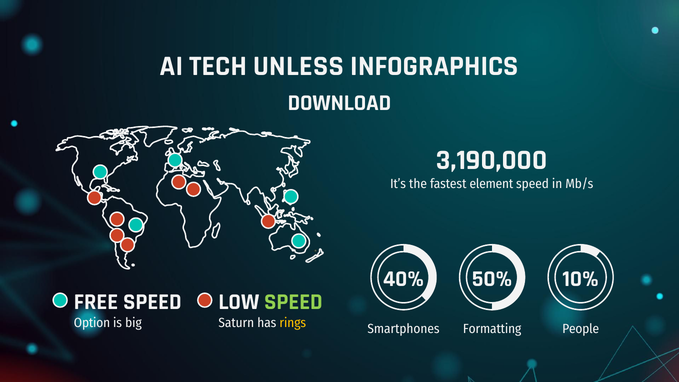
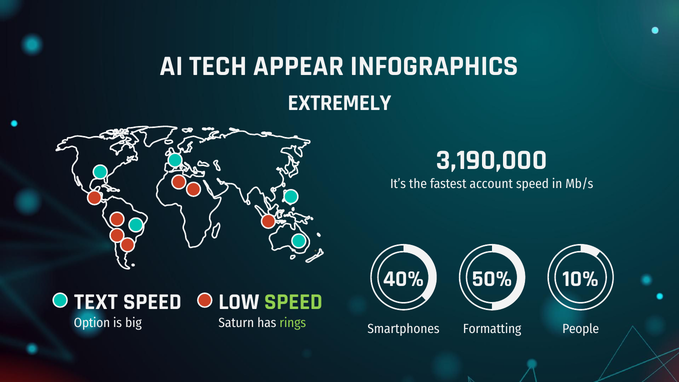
UNLESS: UNLESS -> APPEAR
DOWNLOAD: DOWNLOAD -> EXTREMELY
element: element -> account
FREE: FREE -> TEXT
rings colour: yellow -> light green
